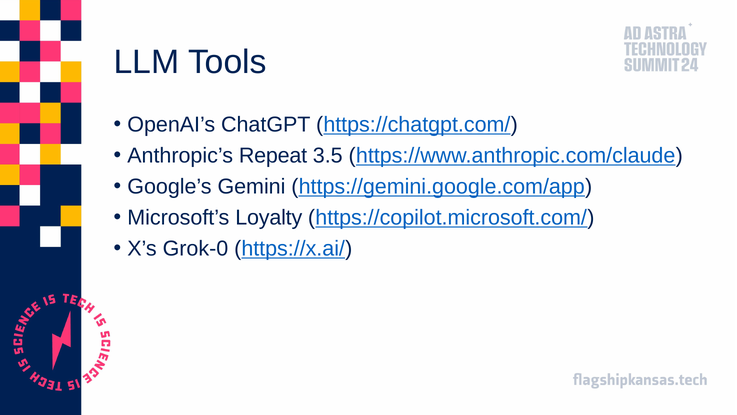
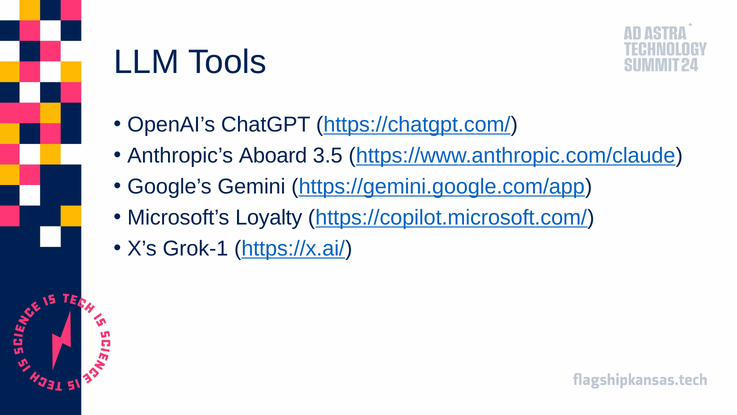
Repeat: Repeat -> Aboard
Grok-0: Grok-0 -> Grok-1
